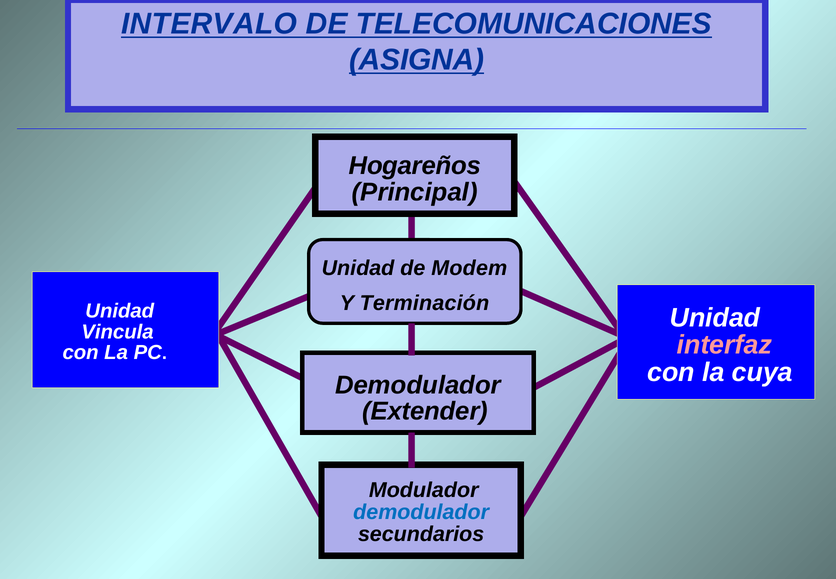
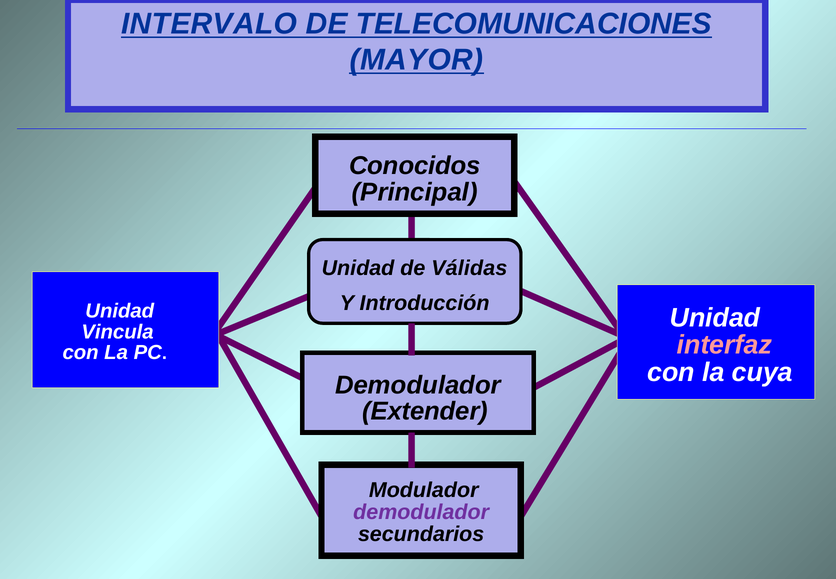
ASIGNA: ASIGNA -> MAYOR
Hogareños: Hogareños -> Conocidos
Modem: Modem -> Válidas
Terminación: Terminación -> Introducción
demodulador at (421, 512) colour: blue -> purple
